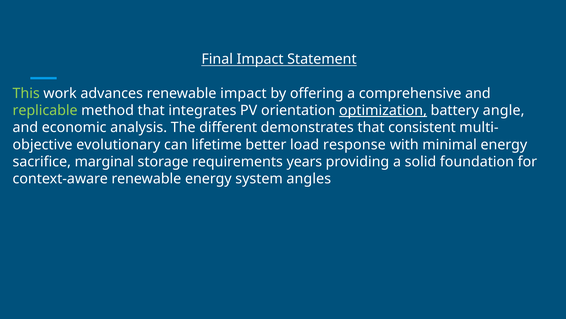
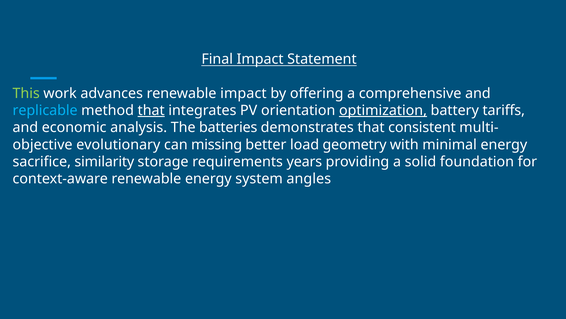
replicable colour: light green -> light blue
that at (151, 110) underline: none -> present
angle: angle -> tariffs
different: different -> batteries
lifetime: lifetime -> missing
response: response -> geometry
marginal: marginal -> similarity
